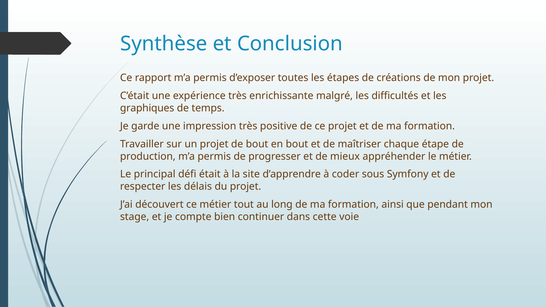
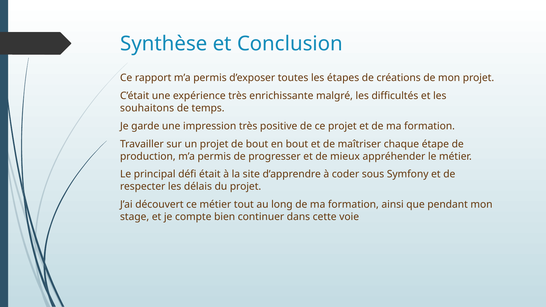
graphiques: graphiques -> souhaitons
